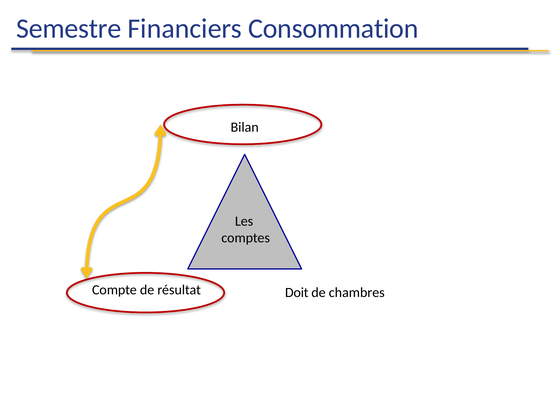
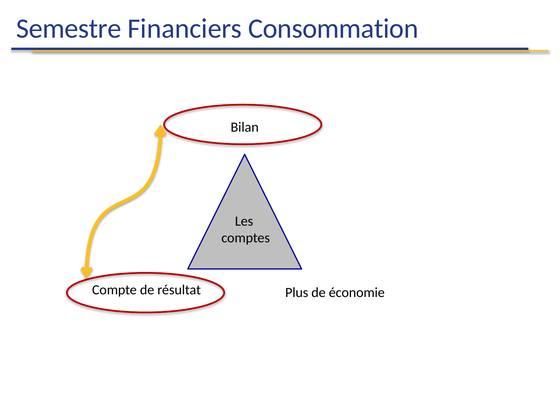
Doit: Doit -> Plus
chambres: chambres -> économie
